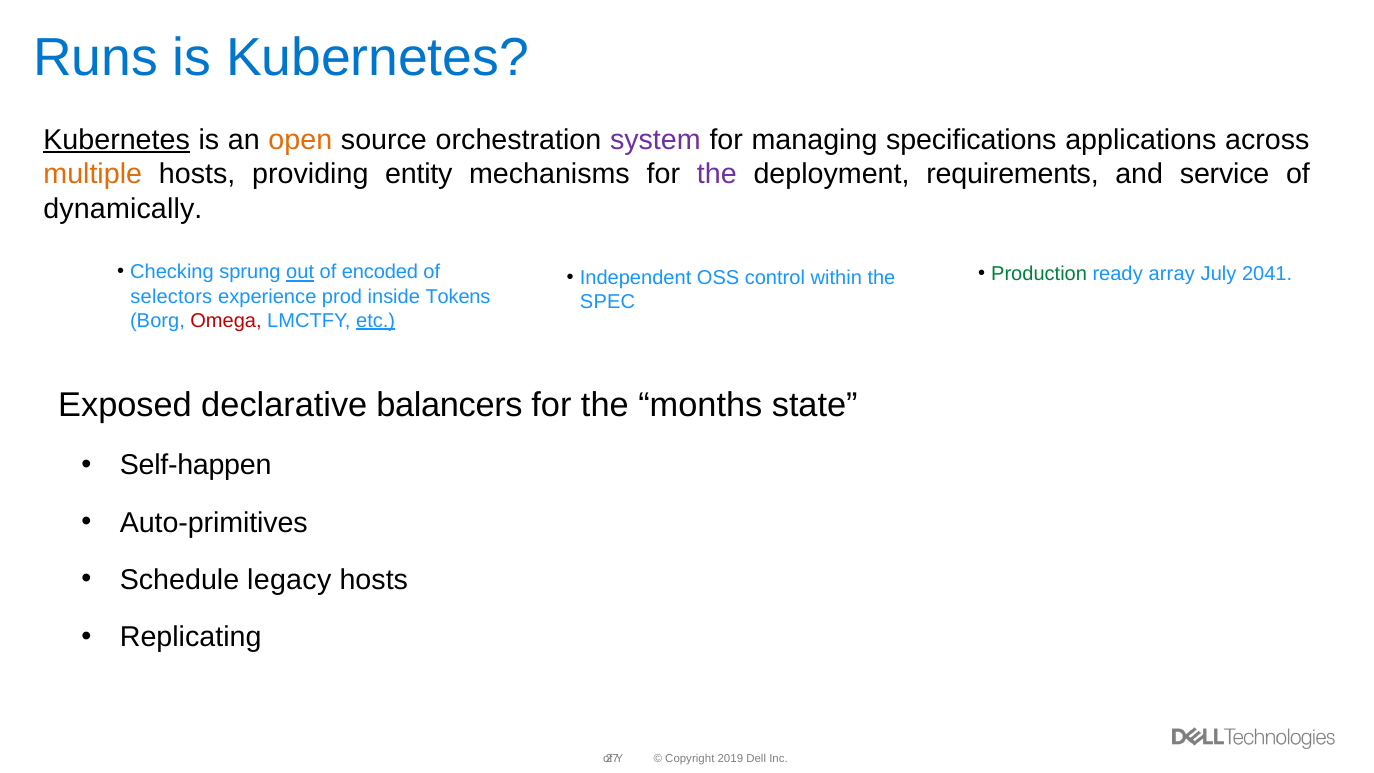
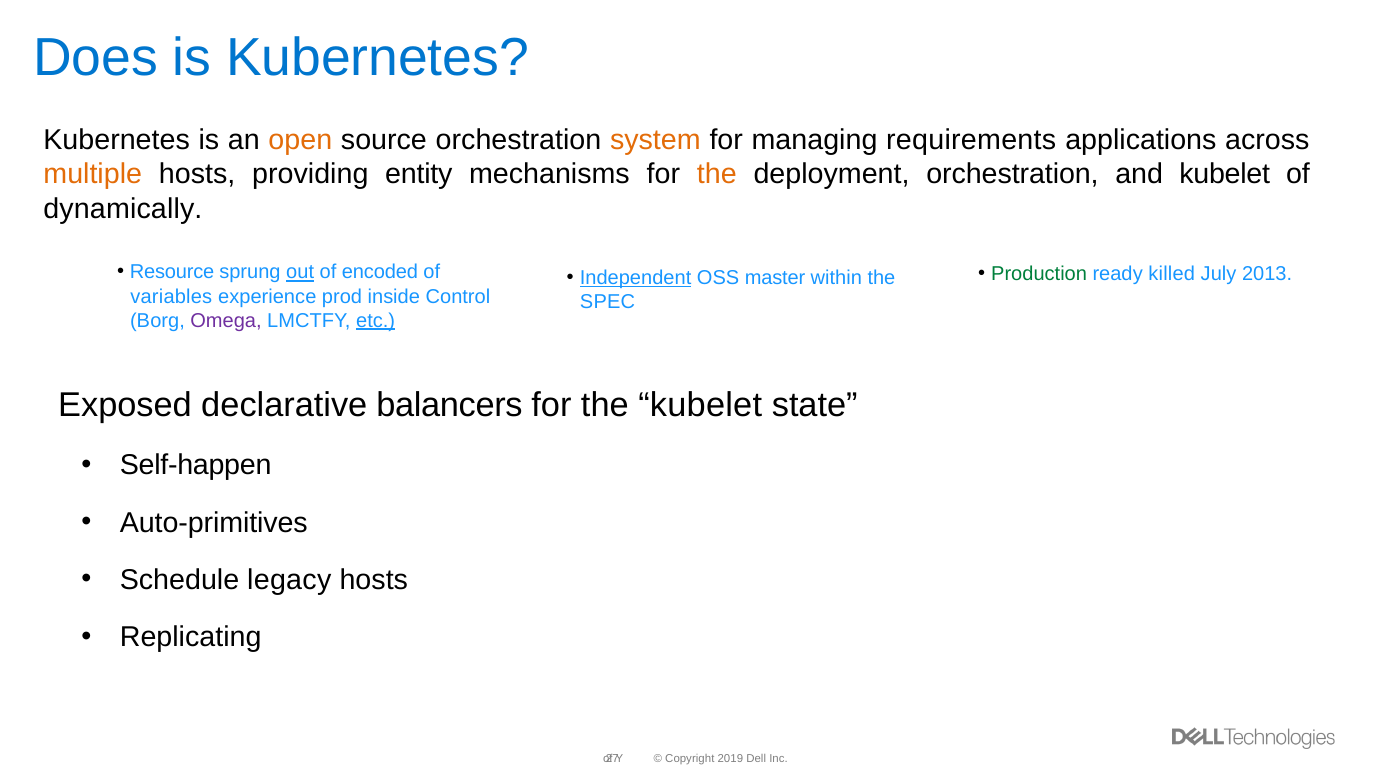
Runs: Runs -> Does
Kubernetes at (117, 140) underline: present -> none
system colour: purple -> orange
specifications: specifications -> requirements
the at (717, 174) colour: purple -> orange
deployment requirements: requirements -> orchestration
and service: service -> kubelet
Checking: Checking -> Resource
array: array -> killed
2041: 2041 -> 2013
Independent underline: none -> present
control: control -> master
selectors: selectors -> variables
Tokens: Tokens -> Control
Omega colour: red -> purple
the months: months -> kubelet
